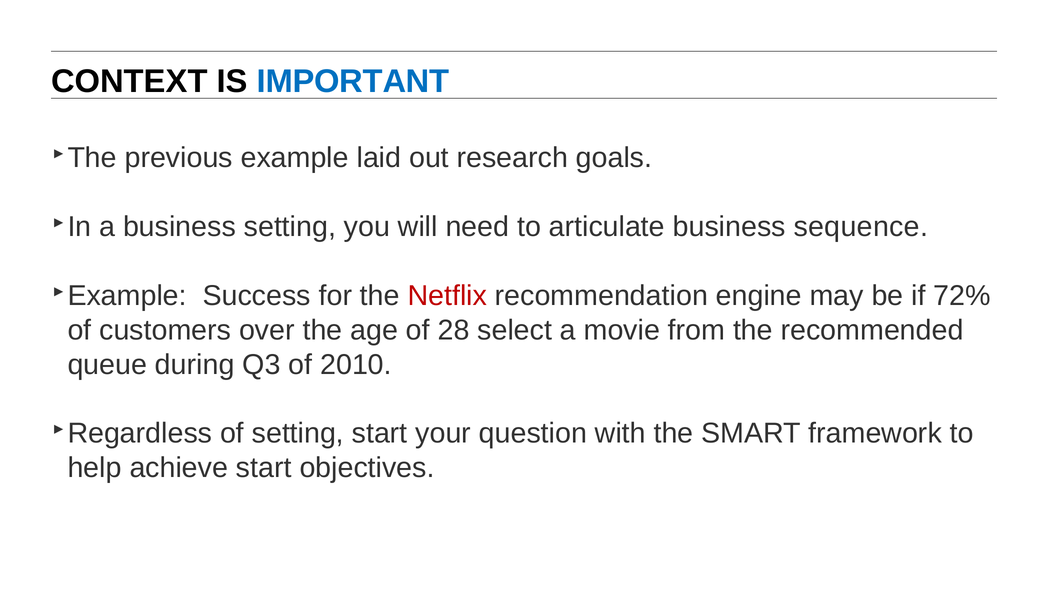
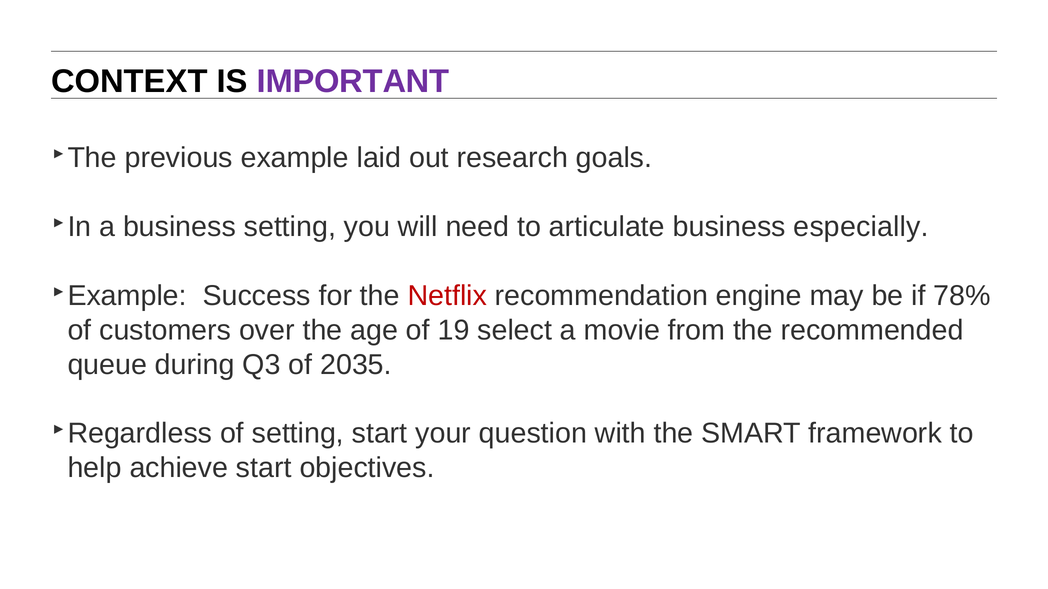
IMPORTANT colour: blue -> purple
sequence: sequence -> especially
72%: 72% -> 78%
28: 28 -> 19
2010: 2010 -> 2035
